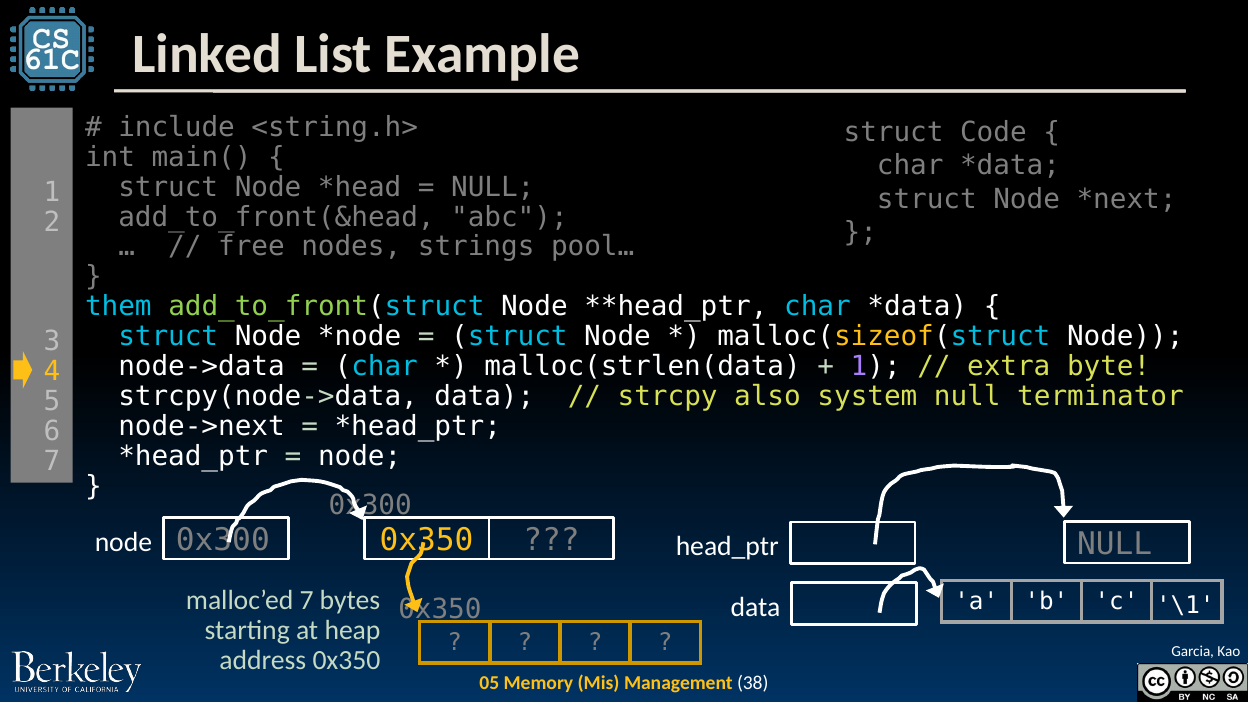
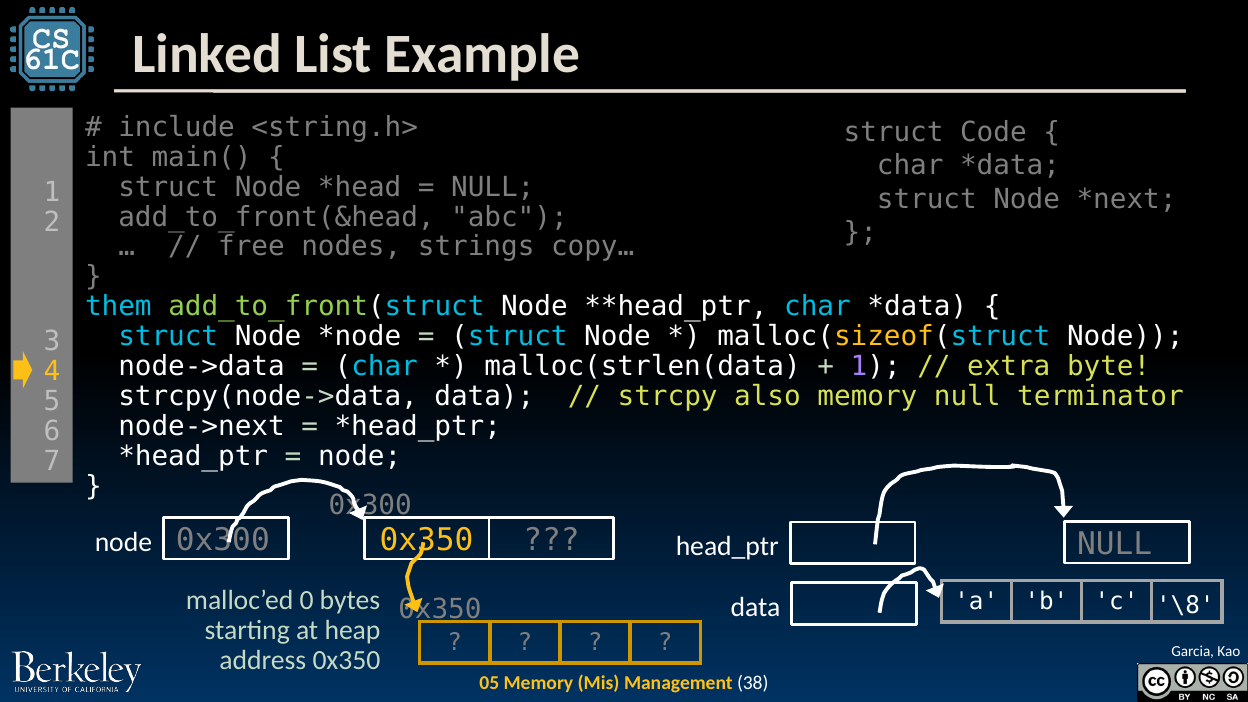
pool…: pool… -> copy…
also system: system -> memory
malloc’ed 7: 7 -> 0
\1: \1 -> \8
